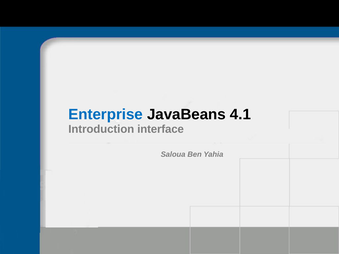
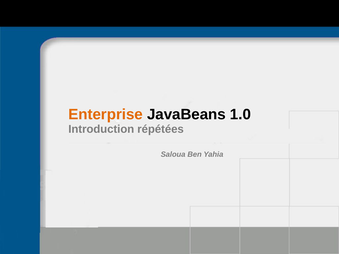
Enterprise colour: blue -> orange
4.1: 4.1 -> 1.0
interface: interface -> répétées
